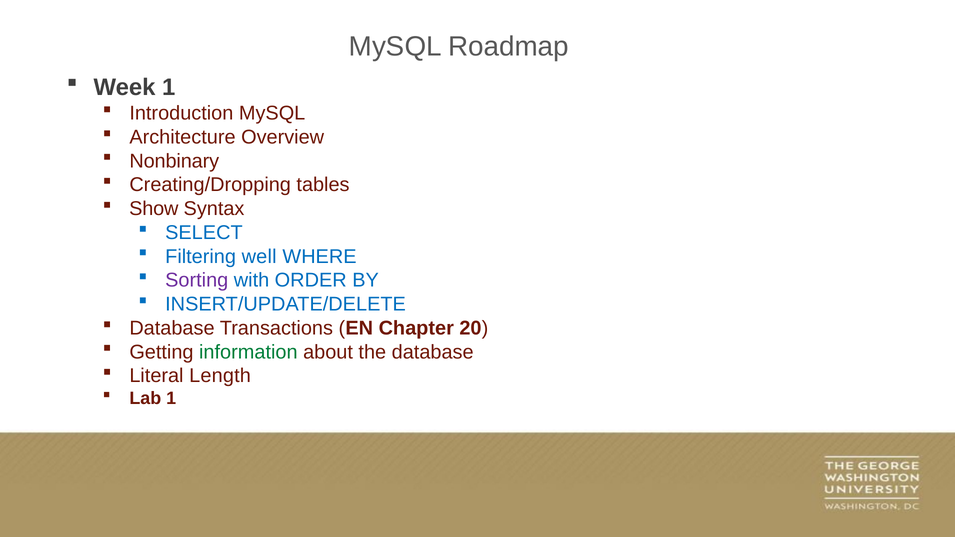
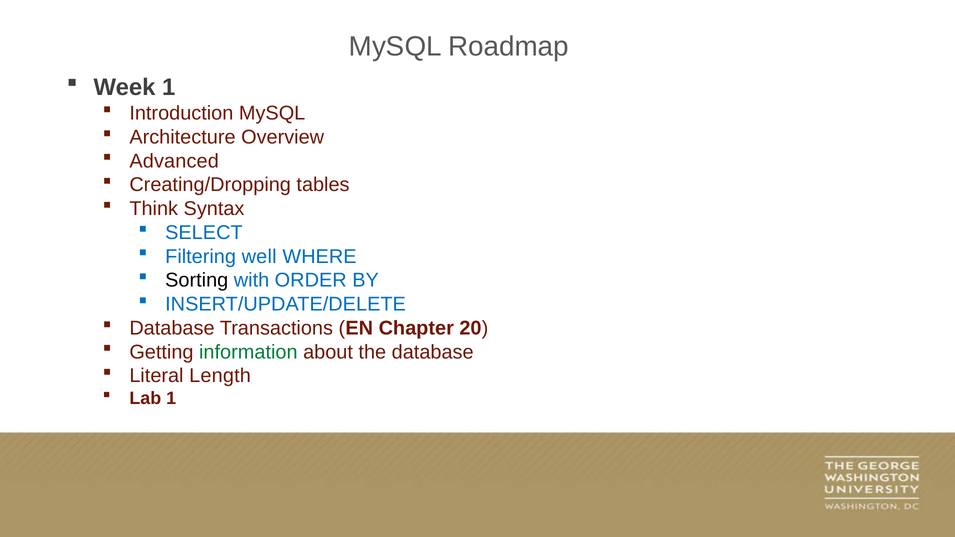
Nonbinary: Nonbinary -> Advanced
Show: Show -> Think
Sorting colour: purple -> black
